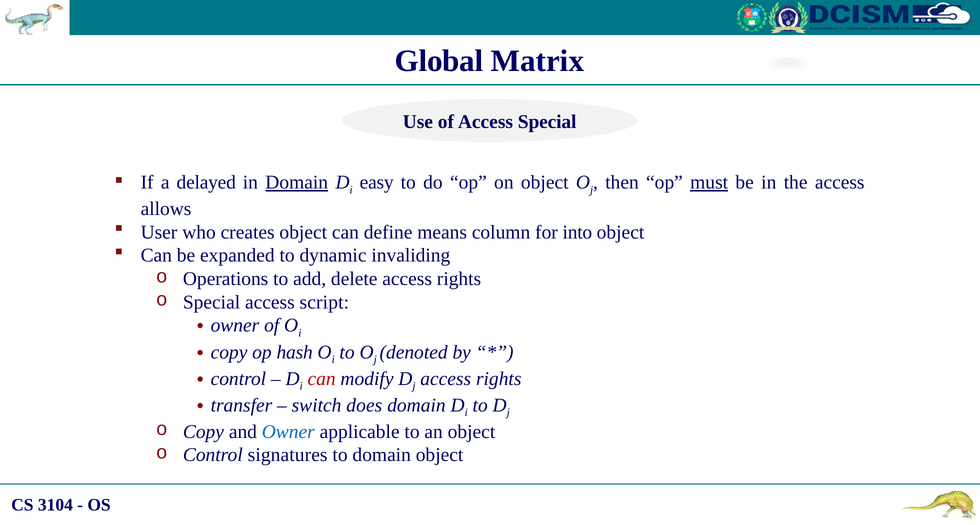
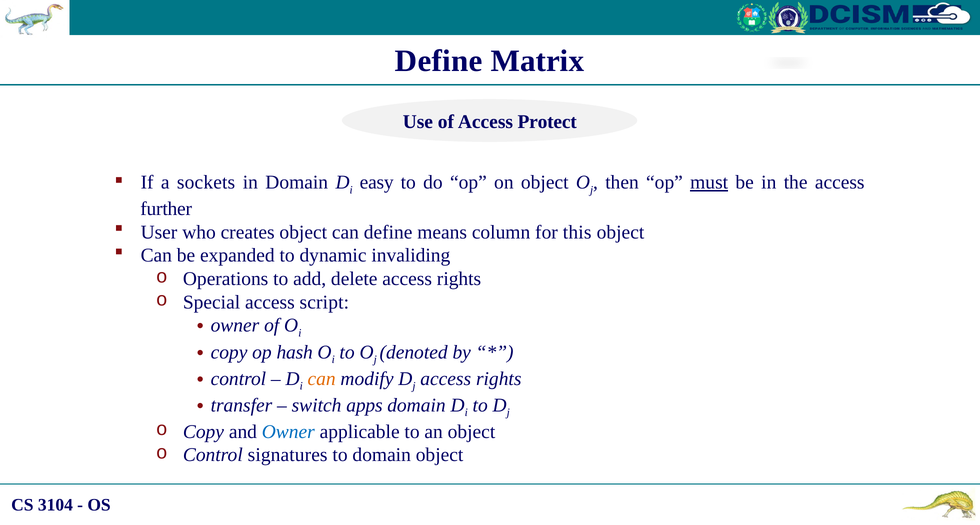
Global at (439, 61): Global -> Define
Access Special: Special -> Protect
delayed: delayed -> sockets
Domain at (297, 182) underline: present -> none
allows: allows -> further
into: into -> this
can at (322, 379) colour: red -> orange
does: does -> apps
